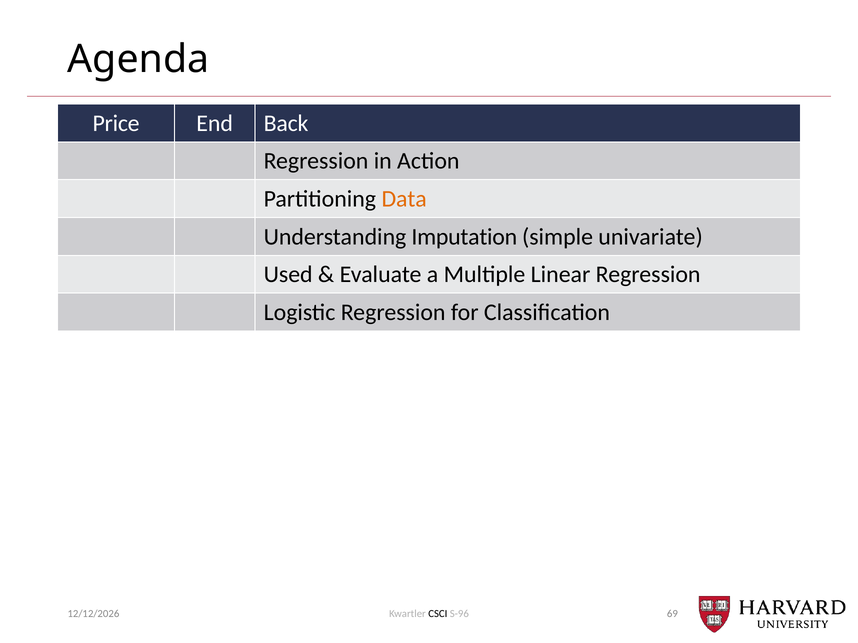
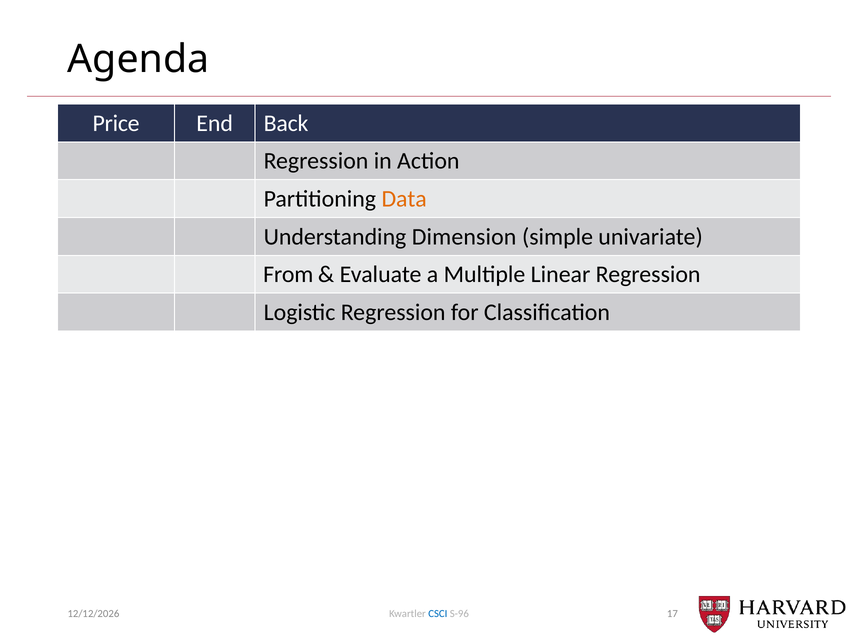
Imputation: Imputation -> Dimension
Used: Used -> From
CSCI colour: black -> blue
69: 69 -> 17
